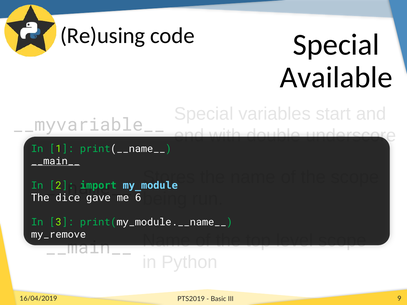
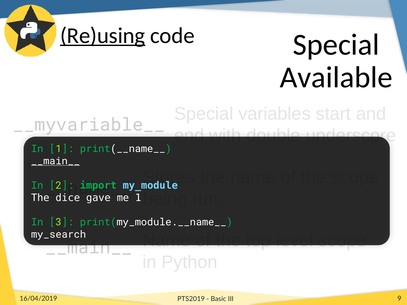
Re)using underline: none -> present
6 at (138, 198): 6 -> 1
my_remove: my_remove -> my_search
